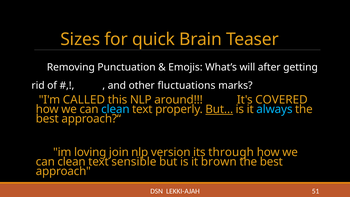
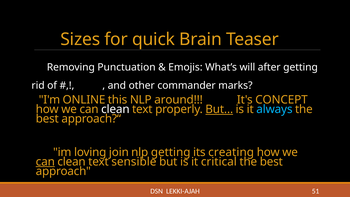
fluctuations: fluctuations -> commander
CALLED: CALLED -> ONLINE
COVERED: COVERED -> CONCEPT
clean at (115, 109) colour: light blue -> white
nlp version: version -> getting
through: through -> creating
can at (45, 162) underline: none -> present
brown: brown -> critical
